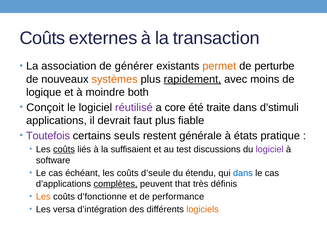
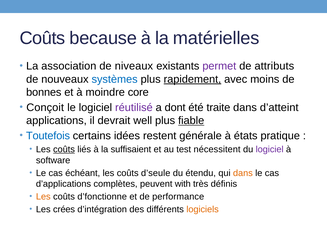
externes: externes -> because
transaction: transaction -> matérielles
générer: générer -> niveaux
permet colour: orange -> purple
perturbe: perturbe -> attributs
systèmes colour: orange -> blue
logique: logique -> bonnes
both: both -> core
core: core -> dont
d’stimuli: d’stimuli -> d’atteint
faut: faut -> well
fiable underline: none -> present
Toutefois colour: purple -> blue
seuls: seuls -> idées
discussions: discussions -> nécessitent
dans at (243, 173) colour: blue -> orange
complètes underline: present -> none
that: that -> with
versa: versa -> crées
